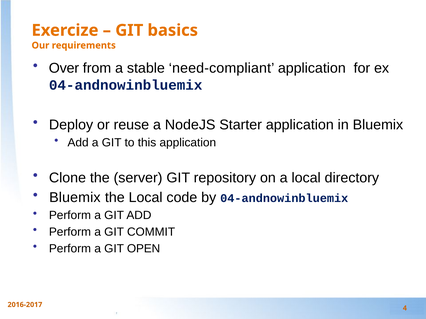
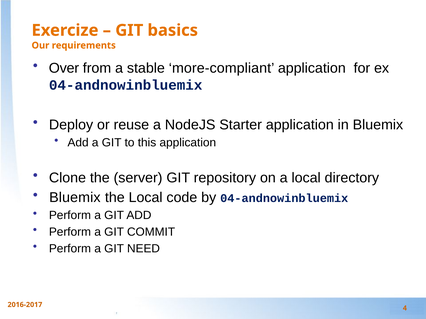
need-compliant: need-compliant -> more-compliant
OPEN: OPEN -> NEED
